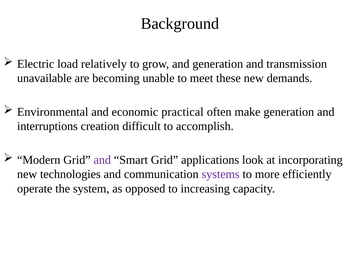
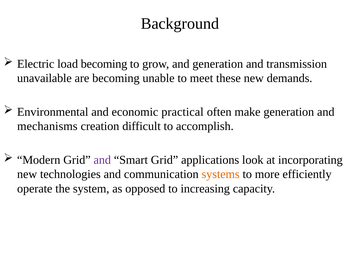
load relatively: relatively -> becoming
interruptions: interruptions -> mechanisms
systems colour: purple -> orange
